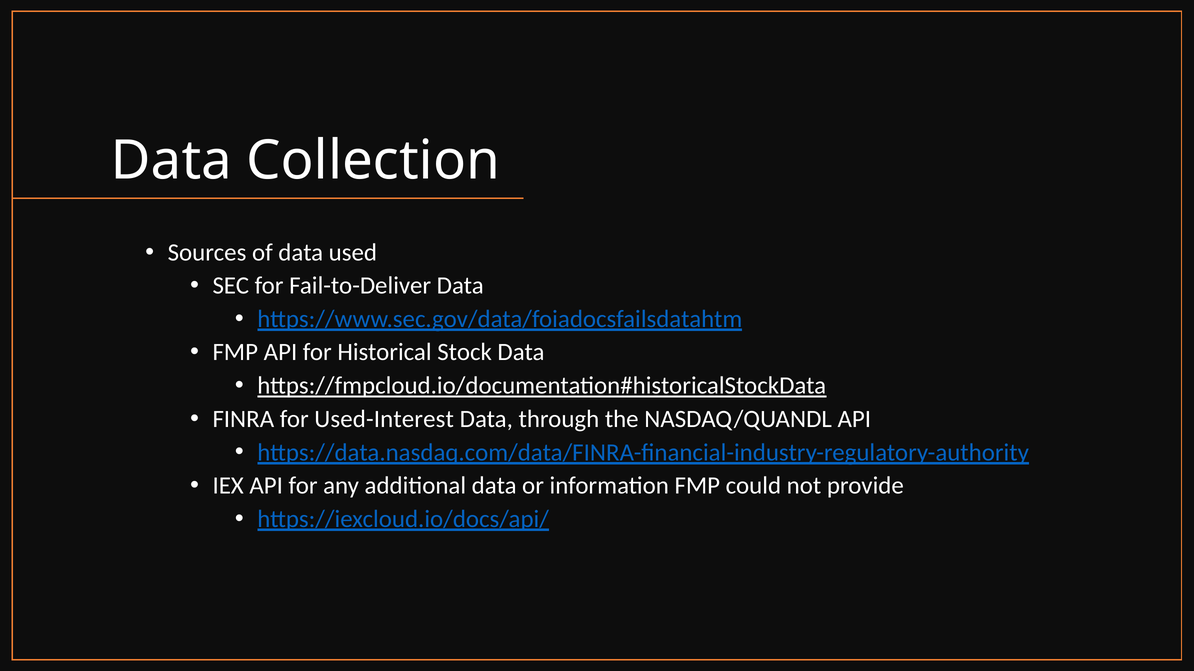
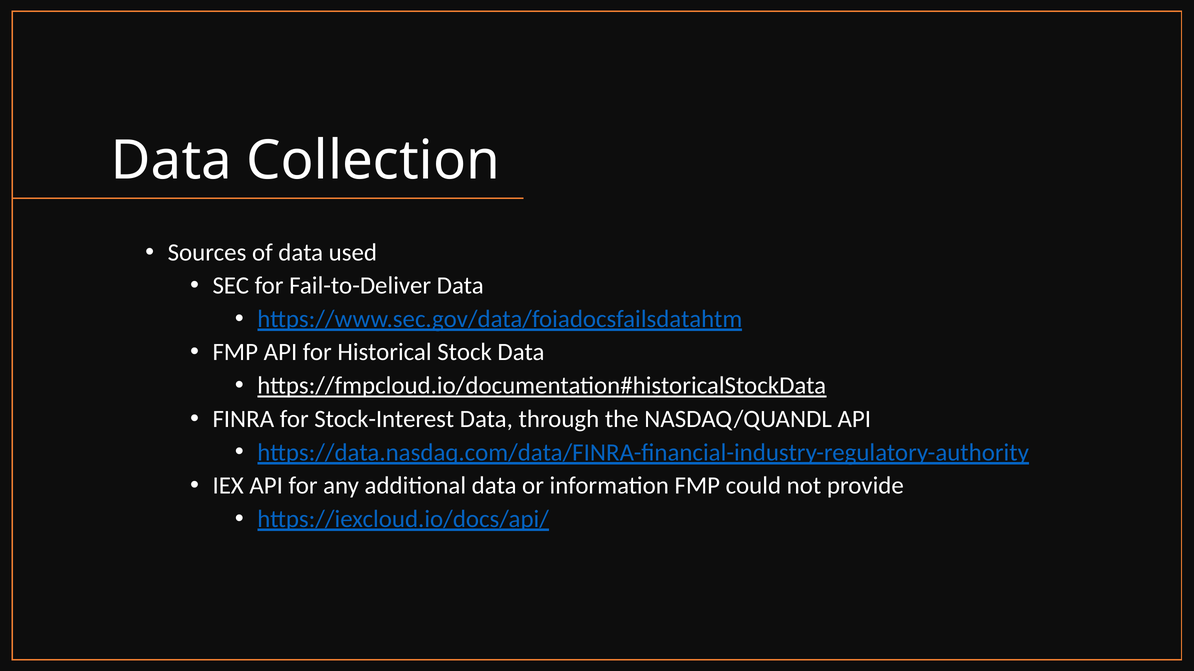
Used-Interest: Used-Interest -> Stock-Interest
